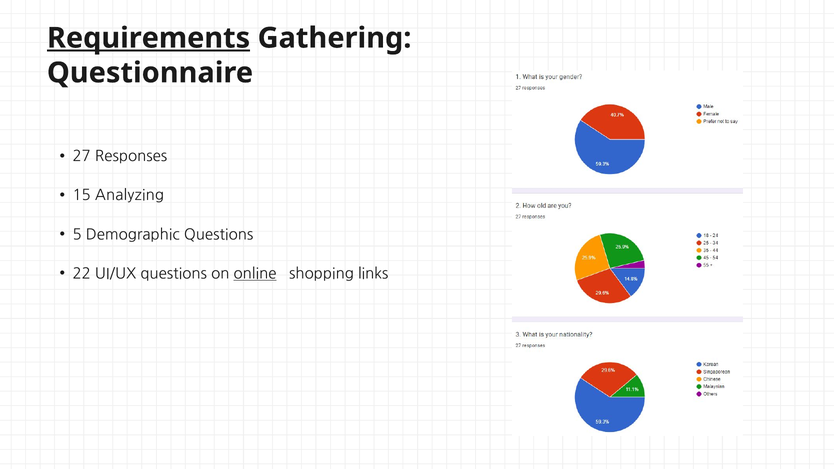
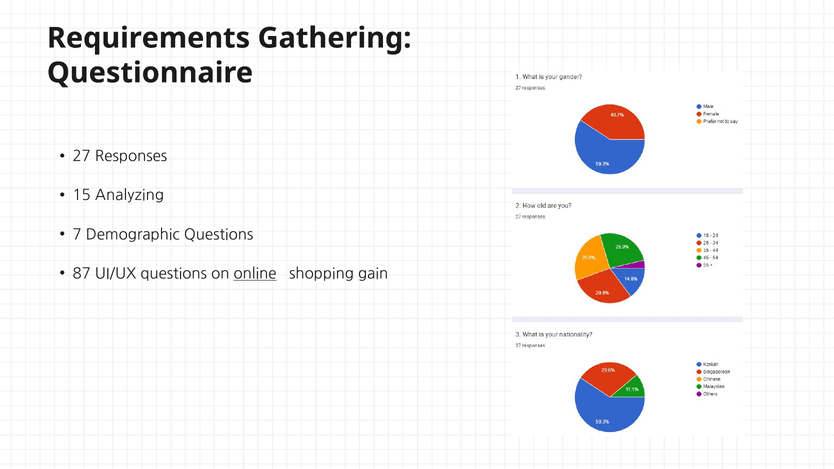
Requirements underline: present -> none
5: 5 -> 7
22: 22 -> 87
links: links -> gain
